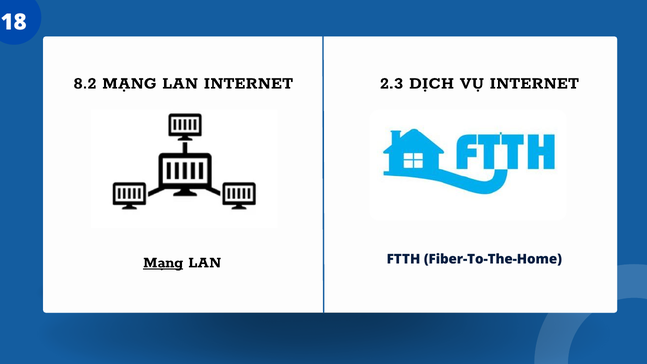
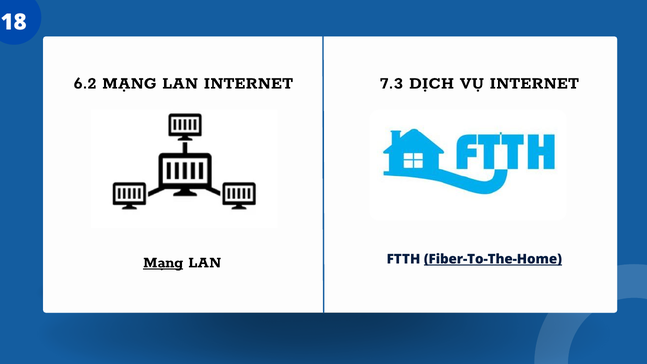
8.2: 8.2 -> 6.2
2.3: 2.3 -> 7.3
Fiber-To-The-Home underline: none -> present
